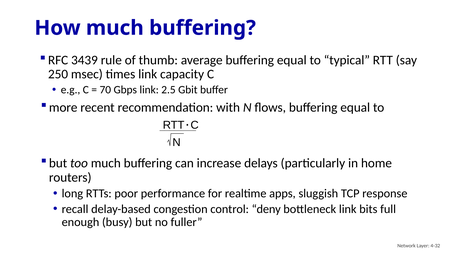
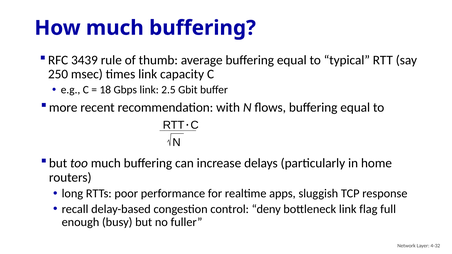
70: 70 -> 18
bits: bits -> flag
